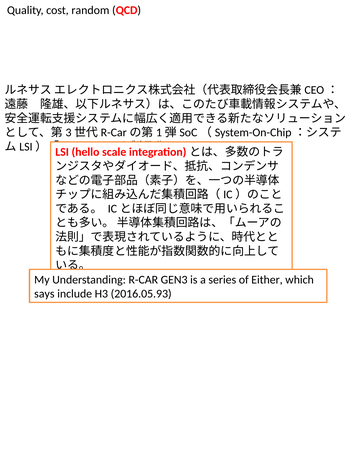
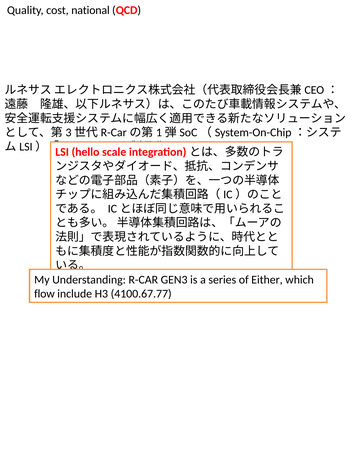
random: random -> national
says: says -> flow
2016.05.93: 2016.05.93 -> 4100.67.77
